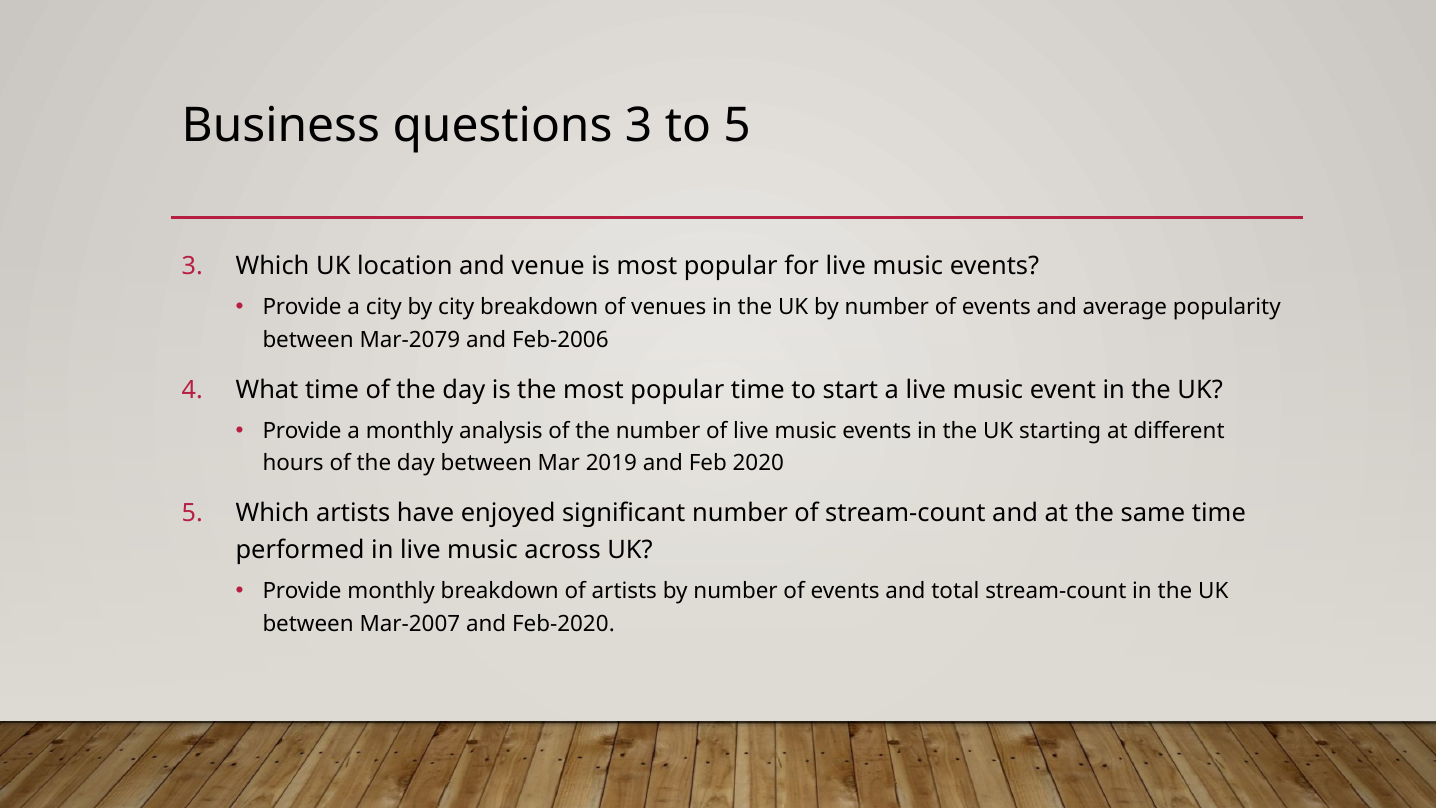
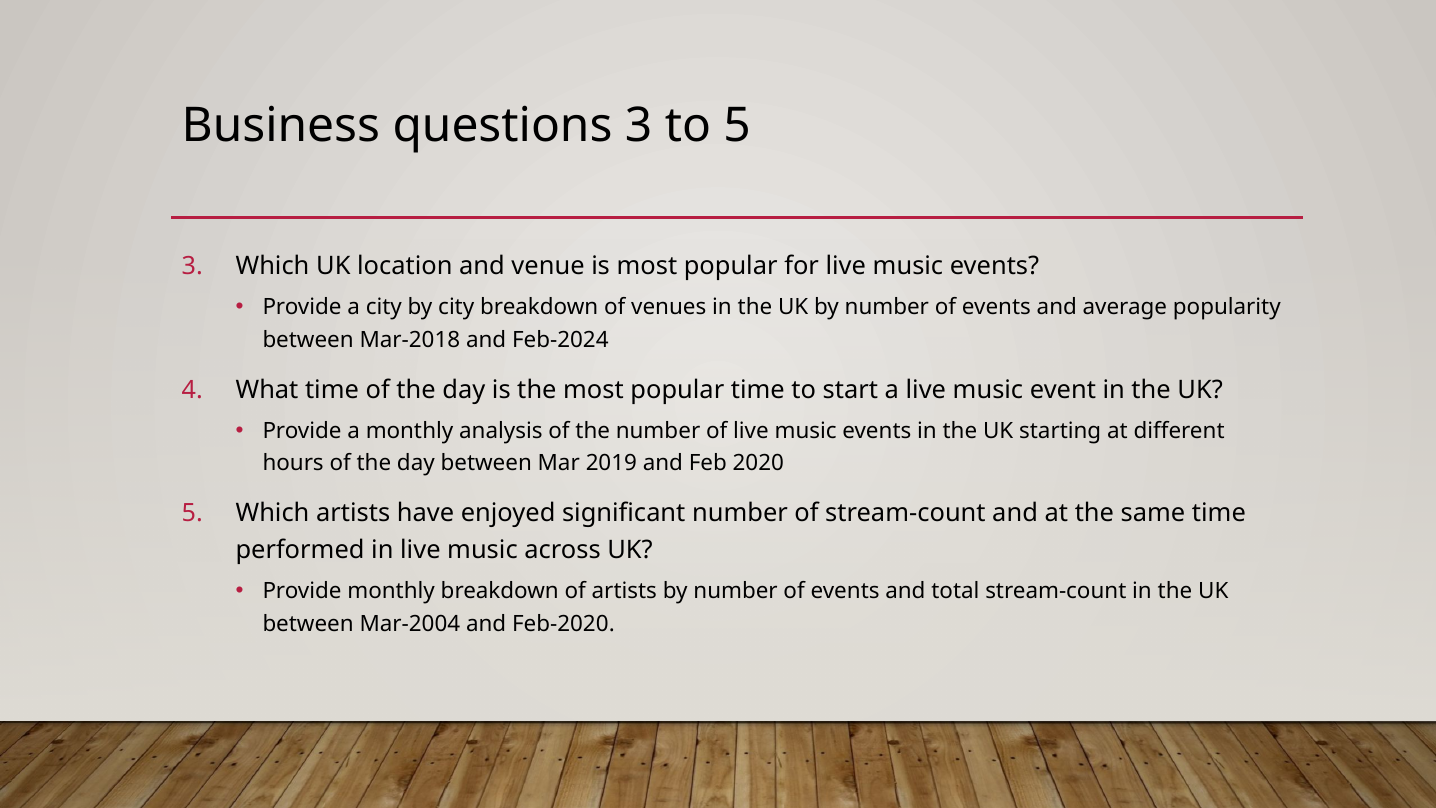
Mar-2079: Mar-2079 -> Mar-2018
Feb-2006: Feb-2006 -> Feb-2024
Mar-2007: Mar-2007 -> Mar-2004
